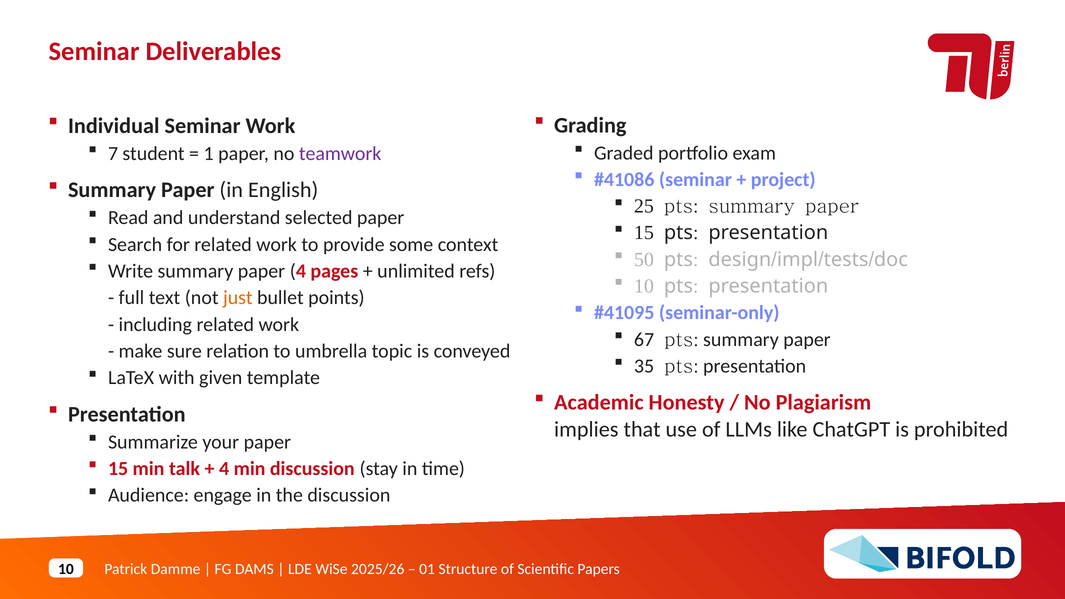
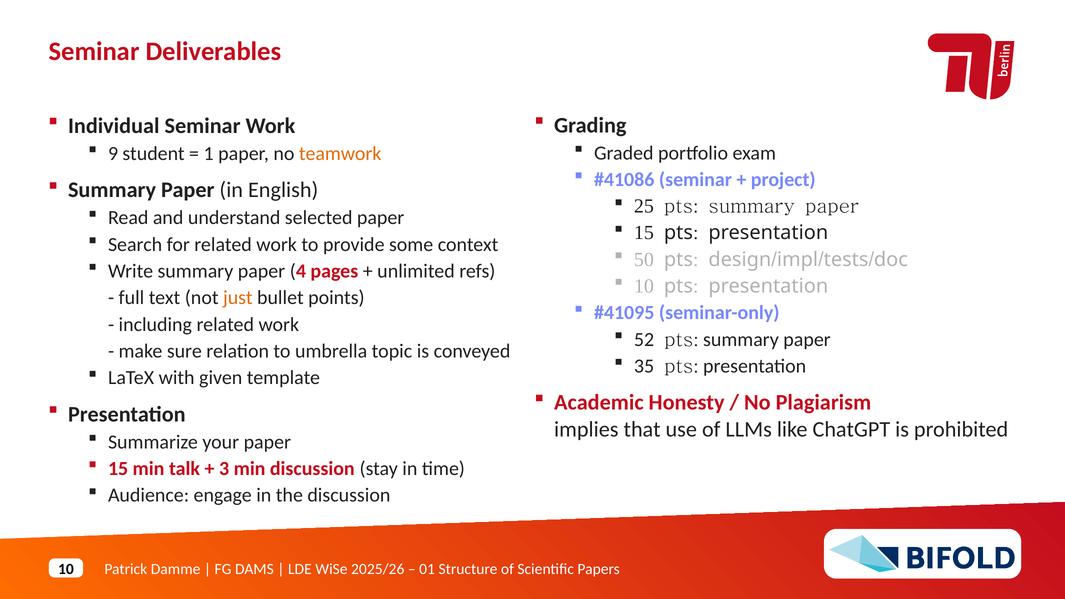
7: 7 -> 9
teamwork colour: purple -> orange
67: 67 -> 52
4 at (224, 469): 4 -> 3
